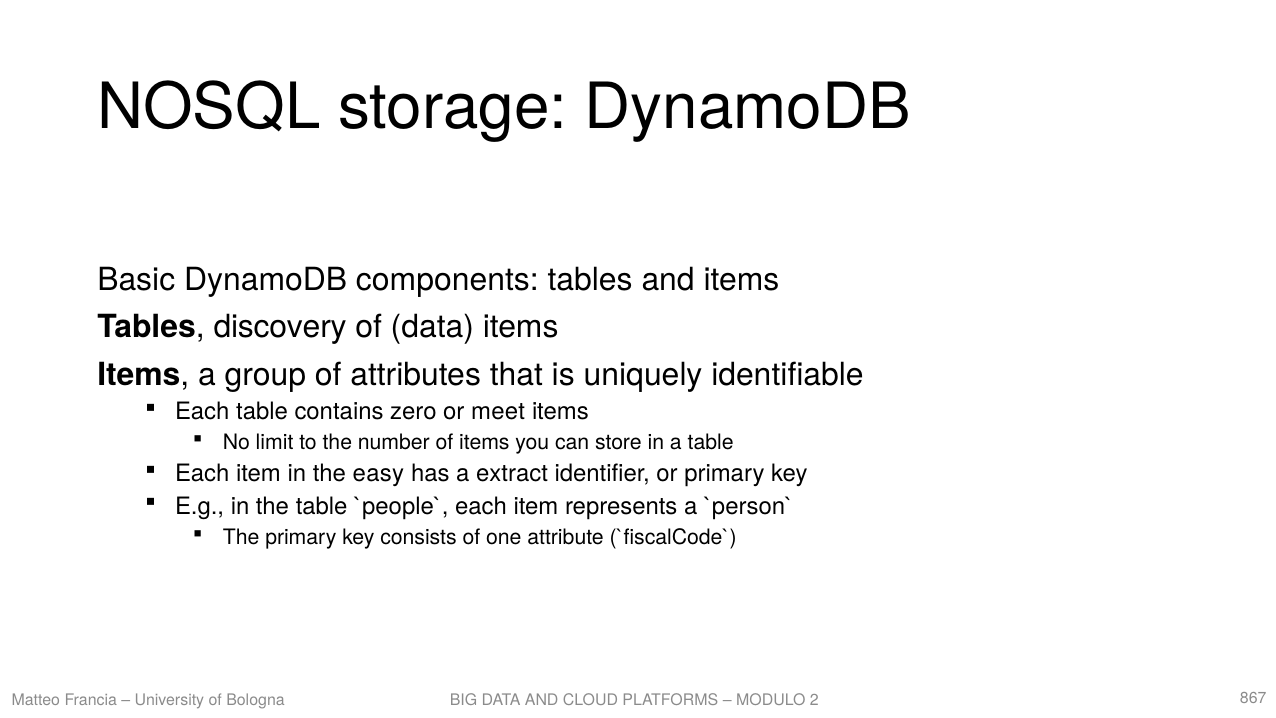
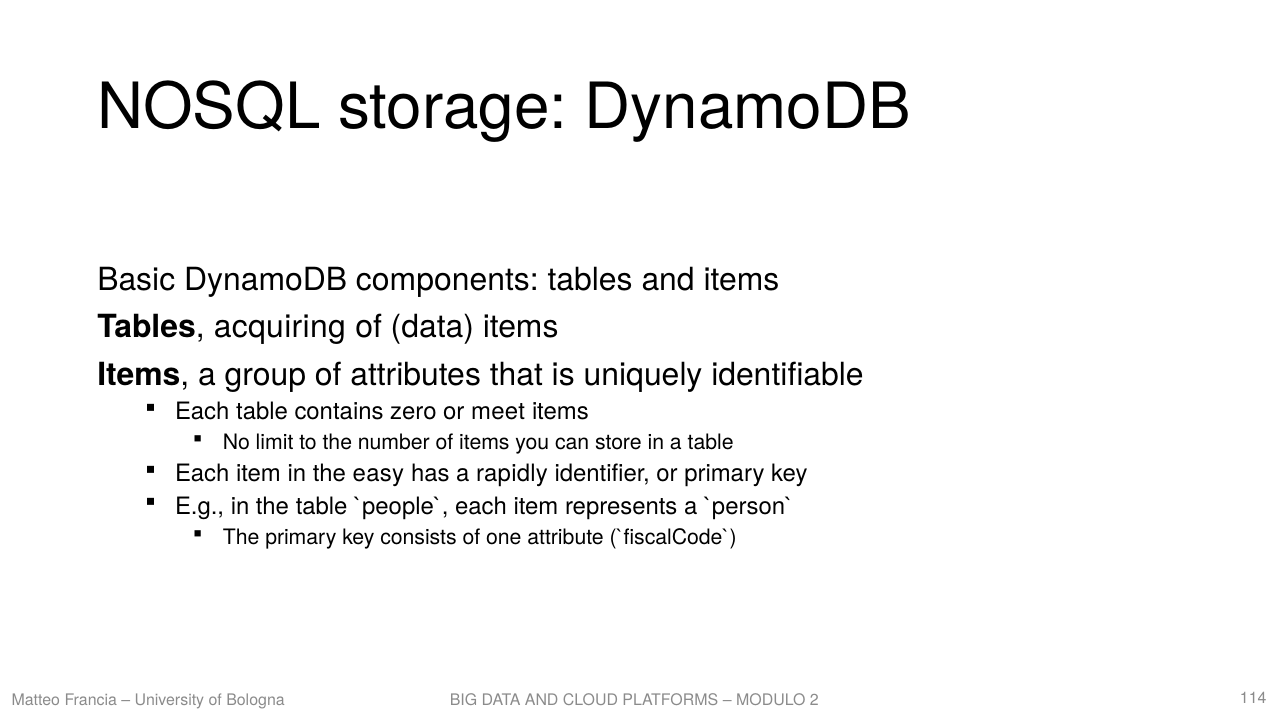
discovery: discovery -> acquiring
extract: extract -> rapidly
867: 867 -> 114
